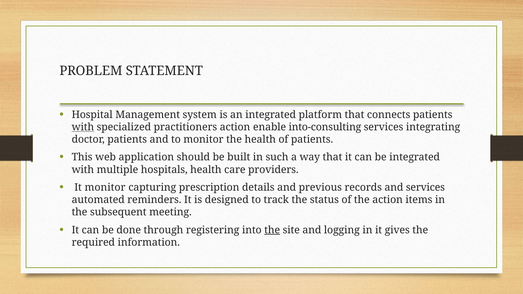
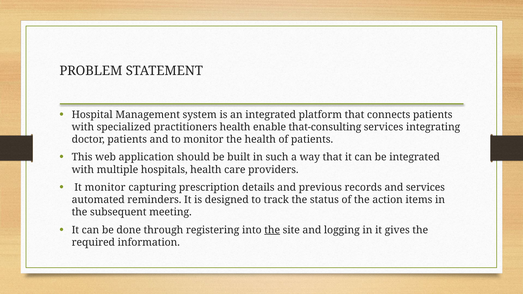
with at (83, 127) underline: present -> none
practitioners action: action -> health
into-consulting: into-consulting -> that-consulting
